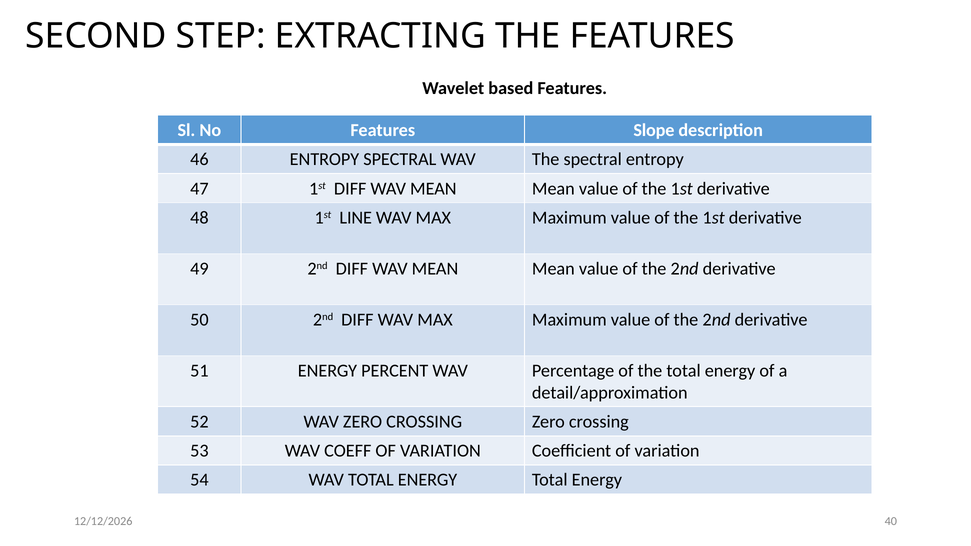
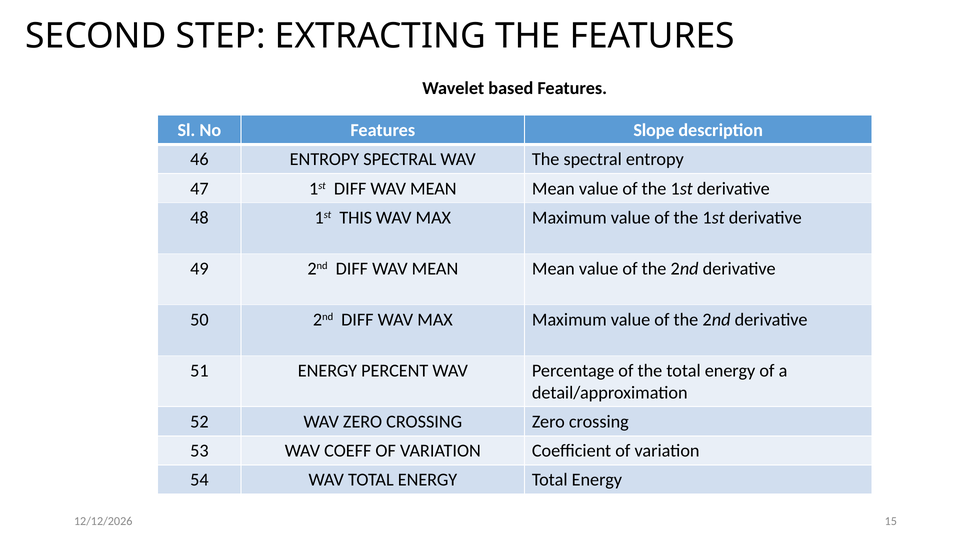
LINE: LINE -> THIS
40: 40 -> 15
